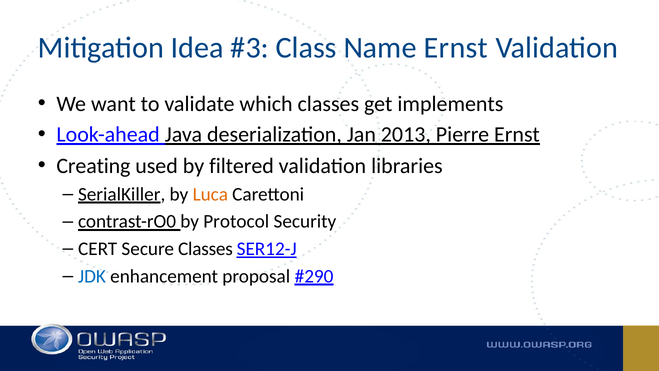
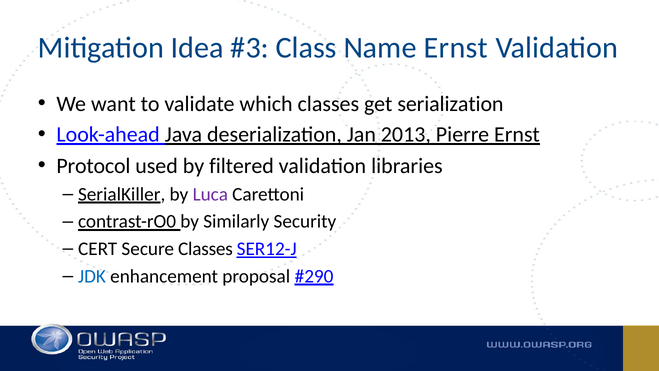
implements: implements -> serialization
Creating: Creating -> Protocol
Luca colour: orange -> purple
Protocol: Protocol -> Similarly
